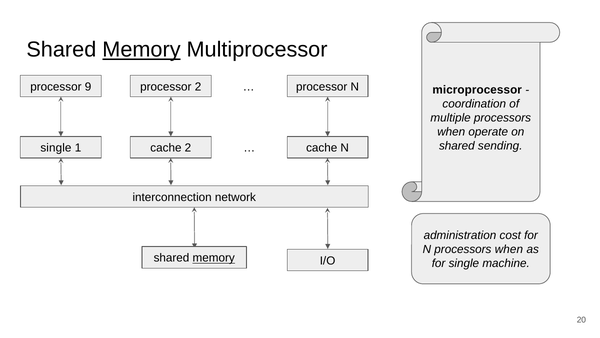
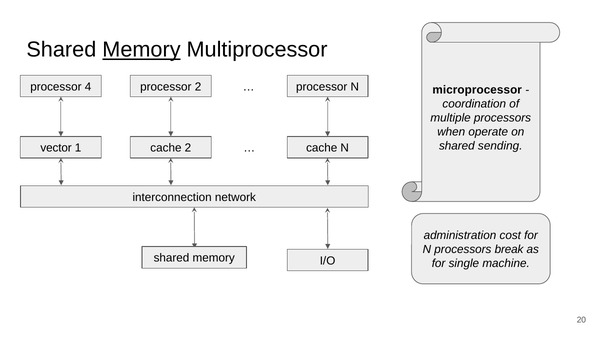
9: 9 -> 4
single at (56, 148): single -> vector
N processors when: when -> break
memory at (214, 258) underline: present -> none
